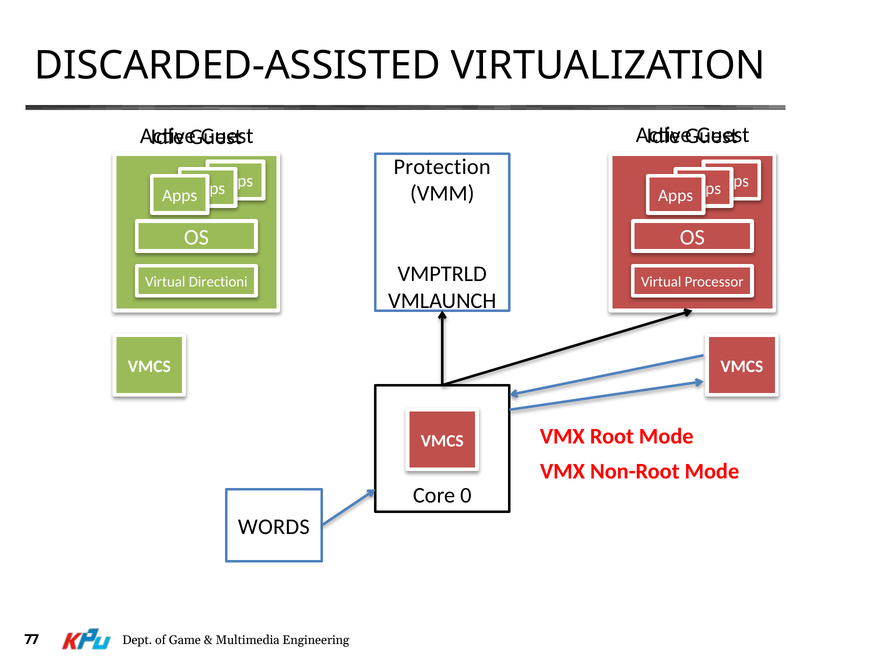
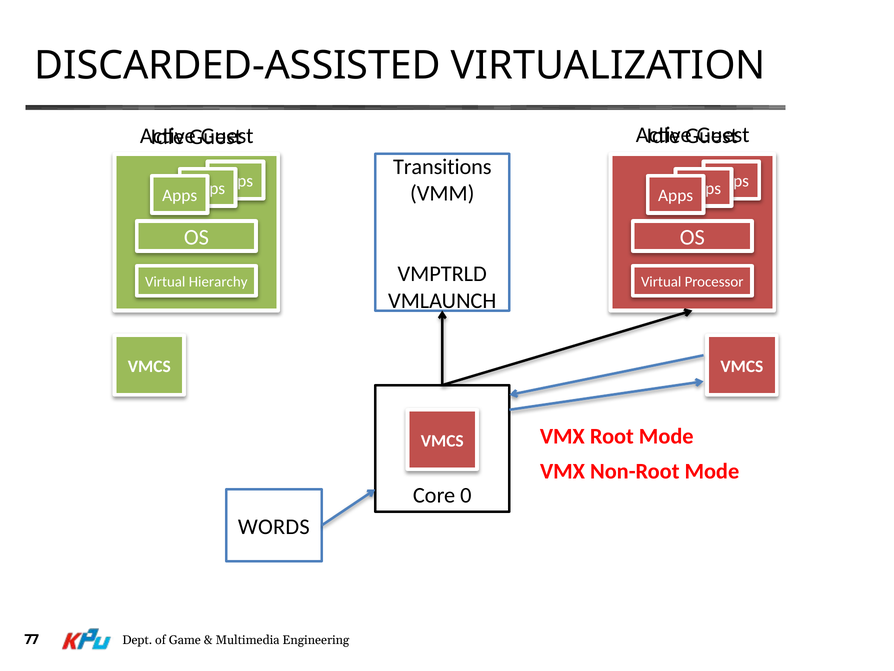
Protection: Protection -> Transitions
Directioni: Directioni -> Hierarchy
